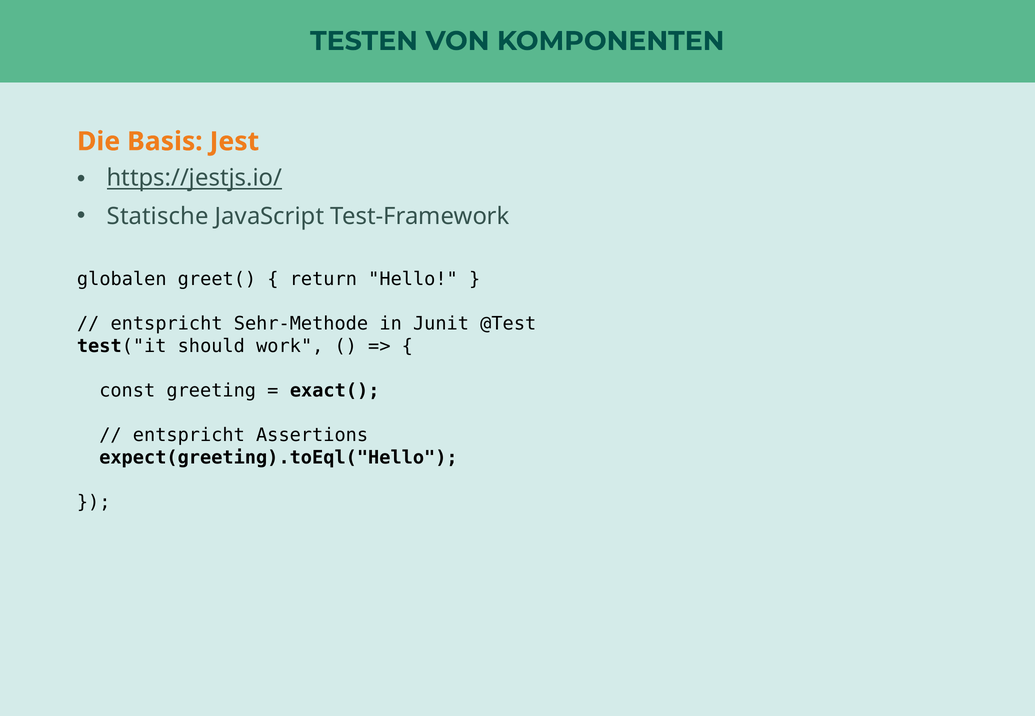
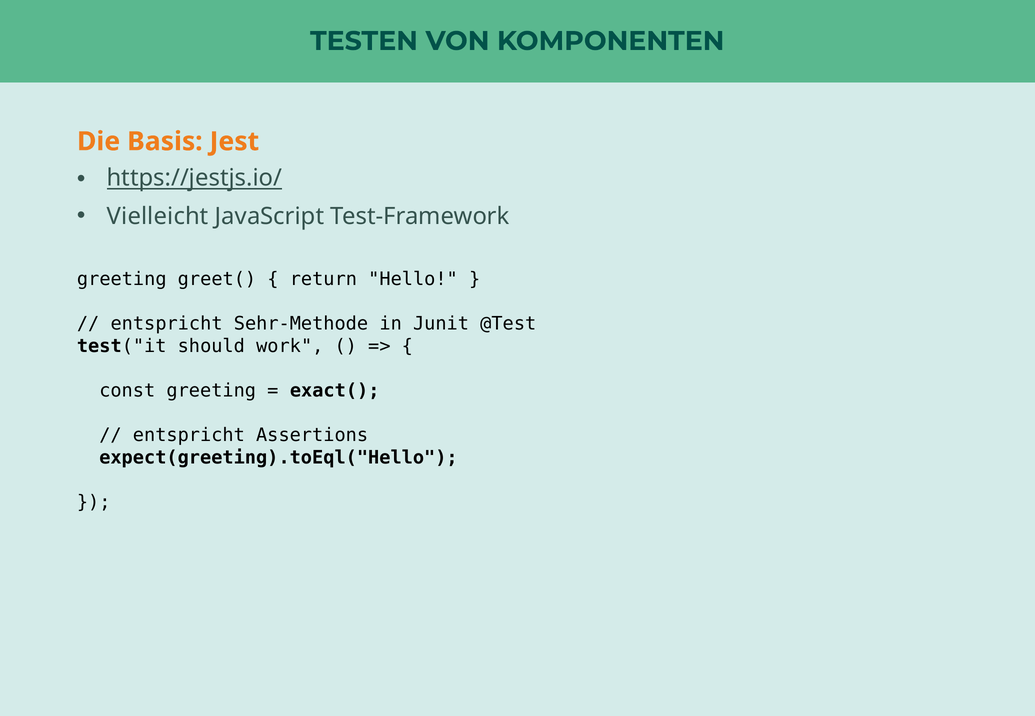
Statische: Statische -> Vielleicht
globalen at (122, 279): globalen -> greeting
